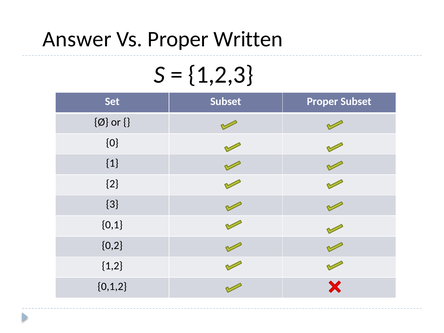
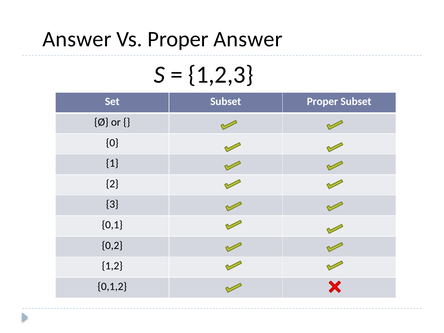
Proper Written: Written -> Answer
